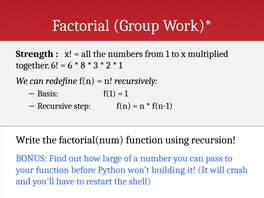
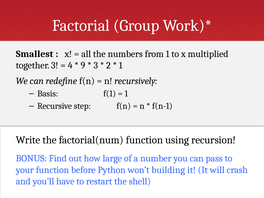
Strength: Strength -> Smallest
together 6: 6 -> 3
6 at (70, 65): 6 -> 4
8: 8 -> 9
